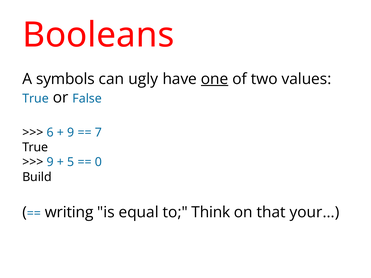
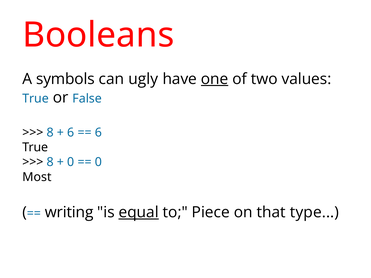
6 at (50, 133): 6 -> 8
9 at (71, 133): 9 -> 6
7 at (98, 133): 7 -> 6
9 at (50, 162): 9 -> 8
5 at (71, 162): 5 -> 0
Build: Build -> Most
equal underline: none -> present
Think: Think -> Piece
your: your -> type
